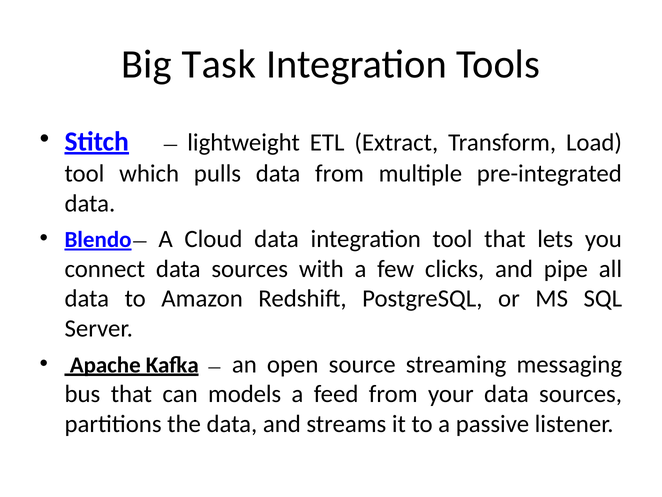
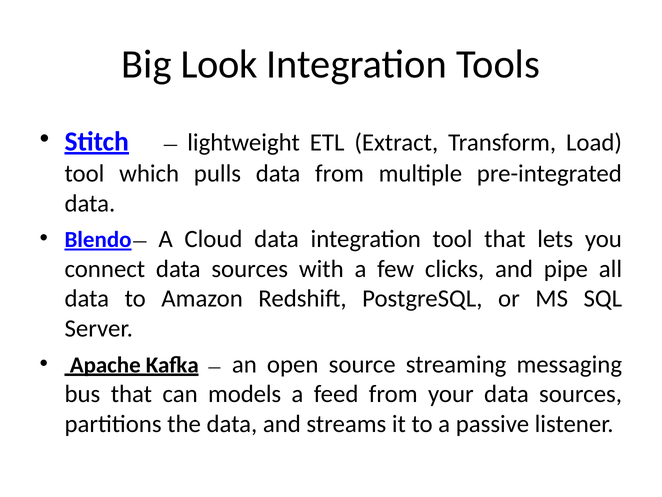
Task: Task -> Look
